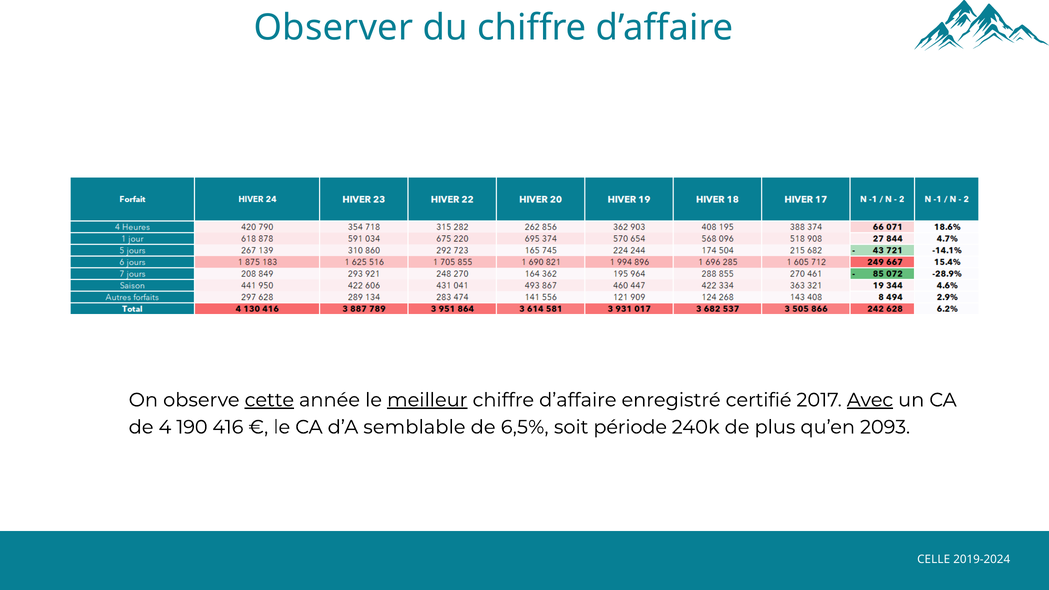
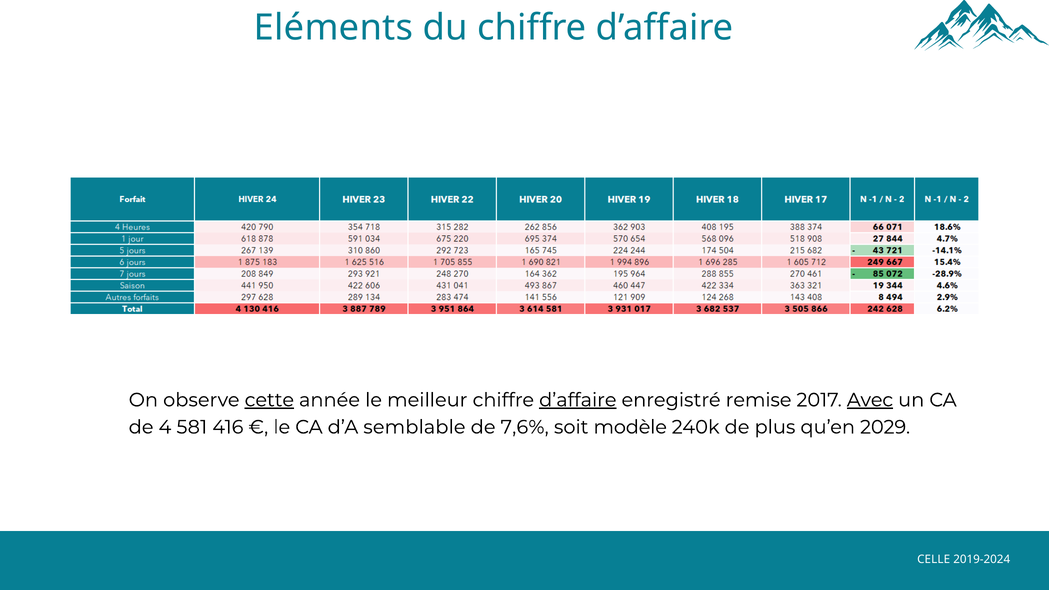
Observer: Observer -> Eléments
meilleur underline: present -> none
d’affaire at (578, 400) underline: none -> present
certifié: certifié -> remise
190: 190 -> 581
6,5%: 6,5% -> 7,6%
période: période -> modèle
2093: 2093 -> 2029
